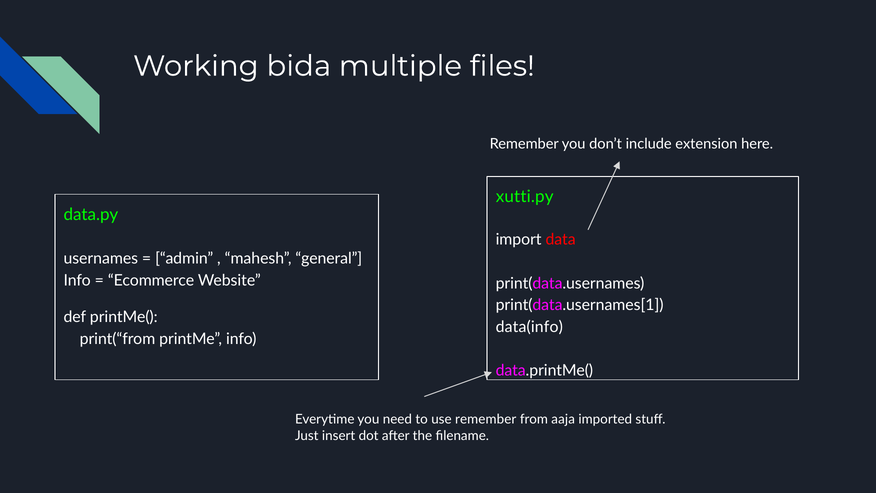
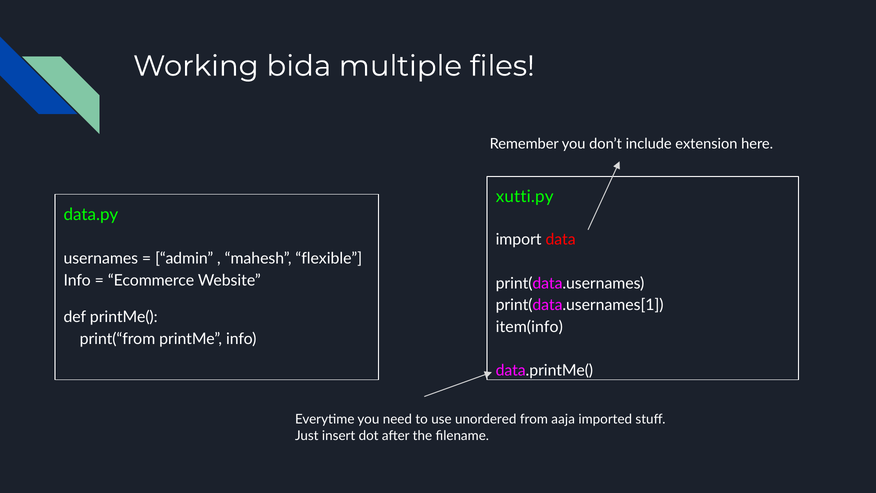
general: general -> flexible
data(info: data(info -> item(info
use remember: remember -> unordered
